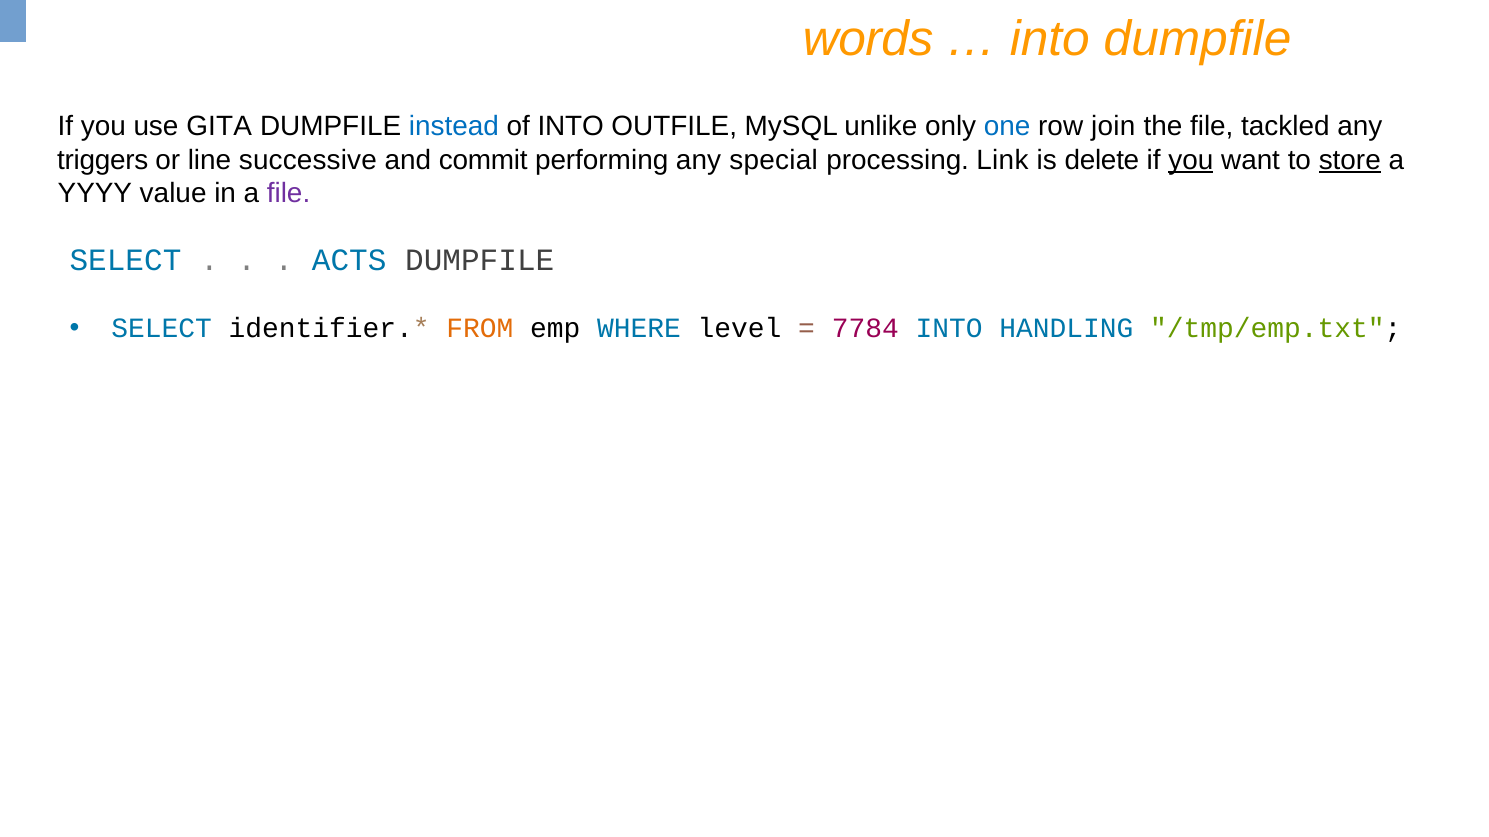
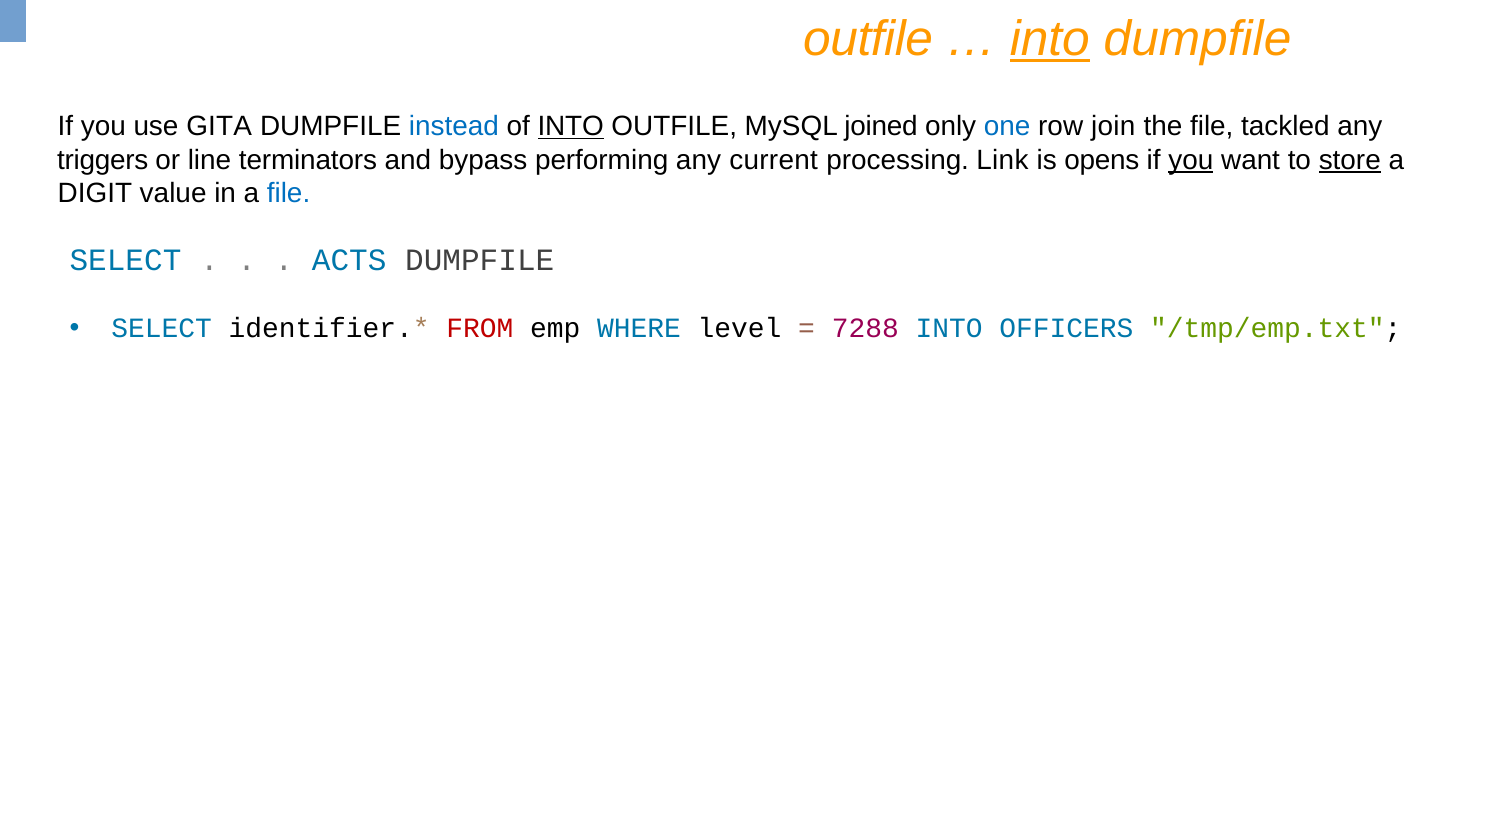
words at (868, 39): words -> outfile
into at (1050, 39) underline: none -> present
INTO at (571, 127) underline: none -> present
unlike: unlike -> joined
successive: successive -> terminators
commit: commit -> bypass
special: special -> current
delete: delete -> opens
YYYY: YYYY -> DIGIT
file at (289, 194) colour: purple -> blue
FROM colour: orange -> red
7784: 7784 -> 7288
HANDLING: HANDLING -> OFFICERS
